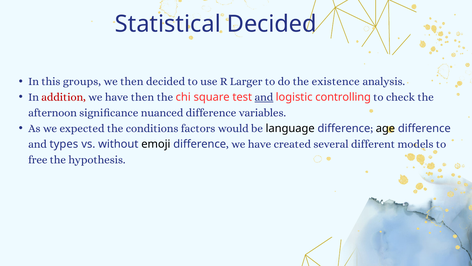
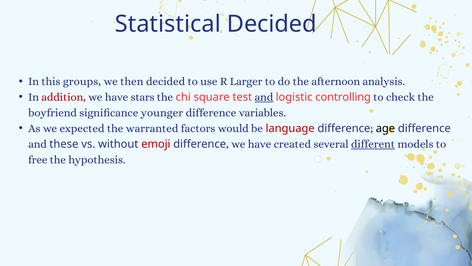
existence: existence -> afternoon
have then: then -> stars
afternoon: afternoon -> boyfriend
nuanced: nuanced -> younger
conditions: conditions -> warranted
language colour: black -> red
types: types -> these
emoji colour: black -> red
different underline: none -> present
